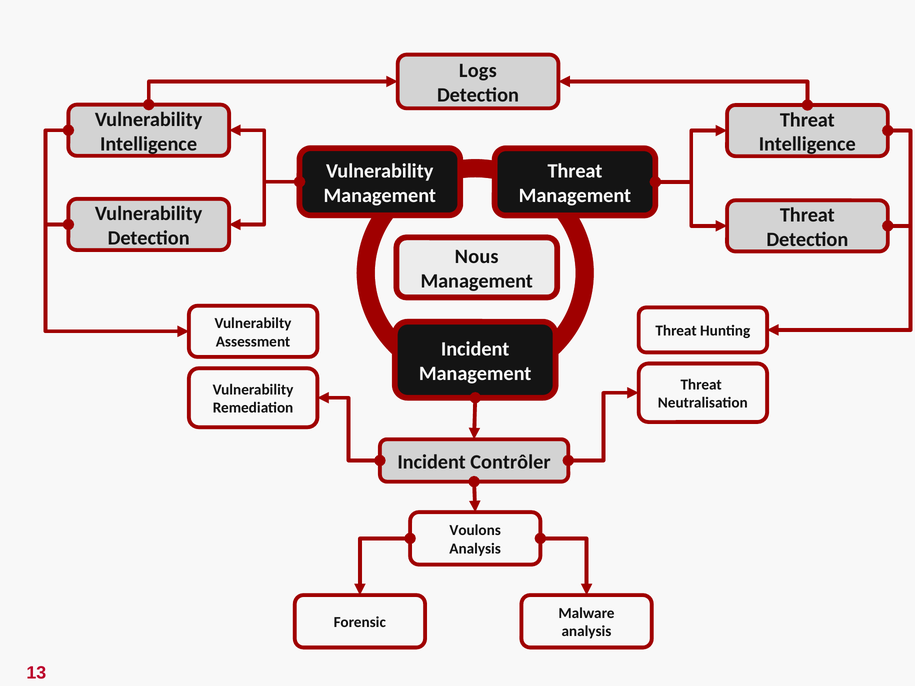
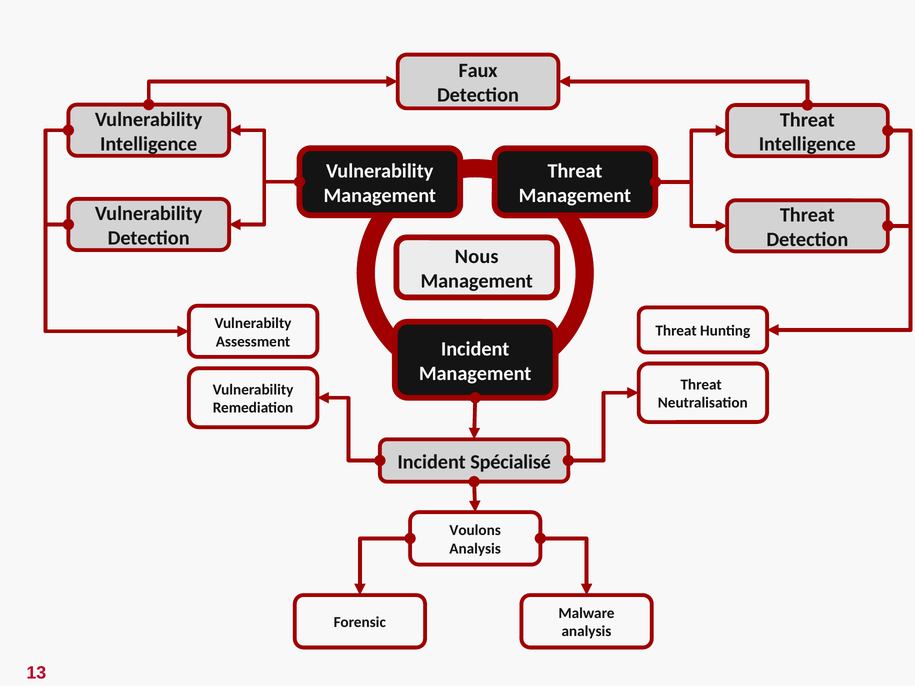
Logs: Logs -> Faux
Contrôler: Contrôler -> Spécialisé
